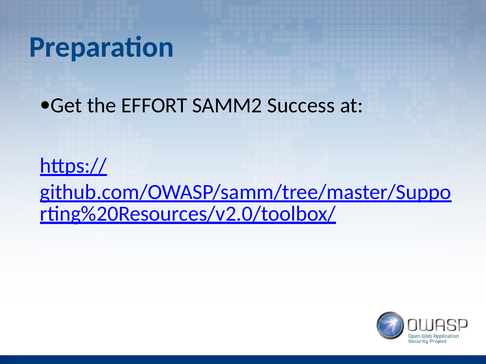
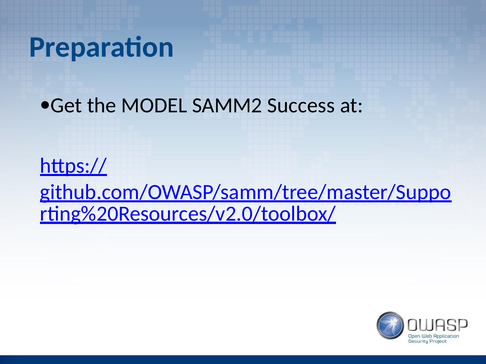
EFFORT: EFFORT -> MODEL
